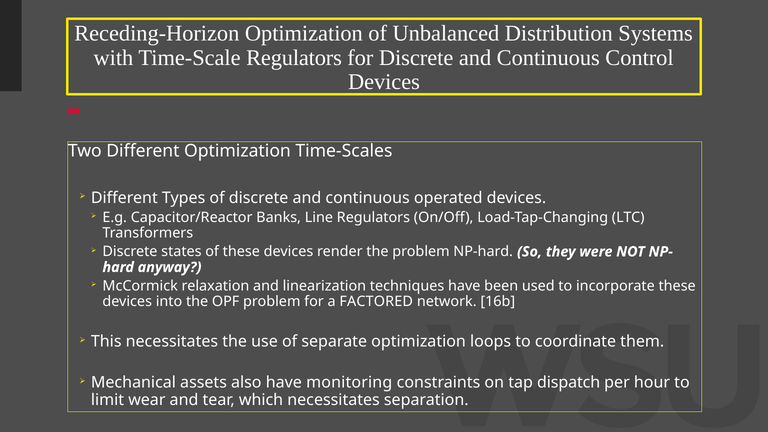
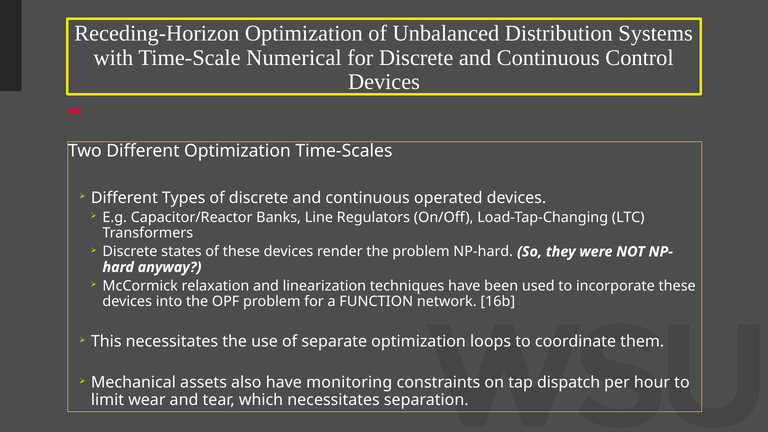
Time-Scale Regulators: Regulators -> Numerical
FACTORED: FACTORED -> FUNCTION
